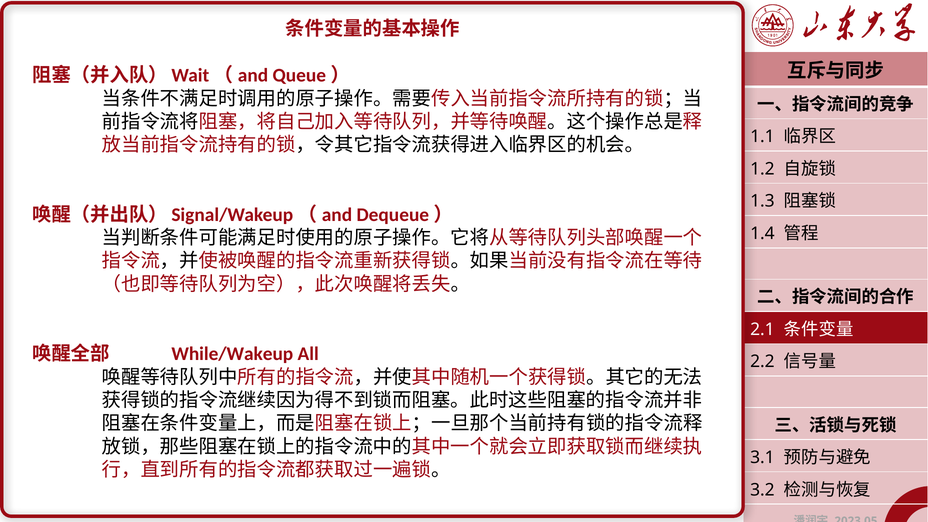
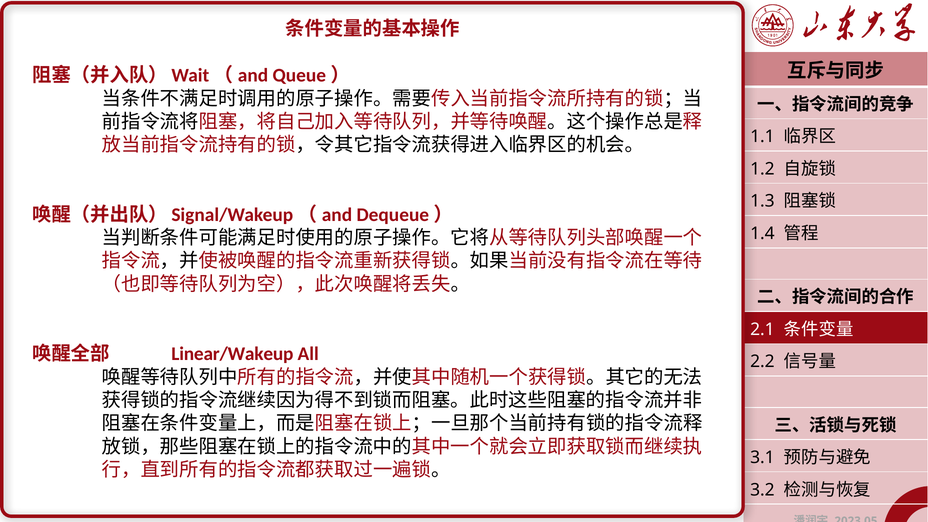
While/Wakeup: While/Wakeup -> Linear/Wakeup
